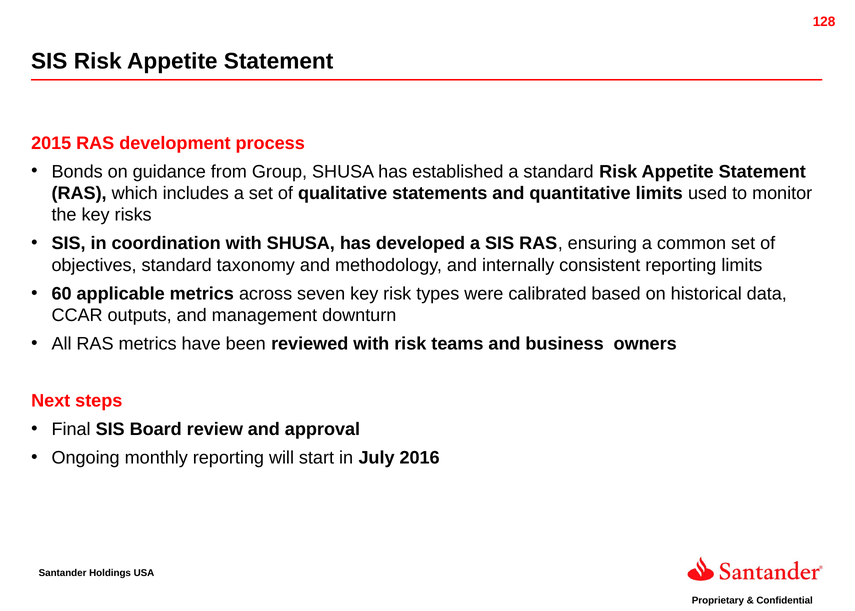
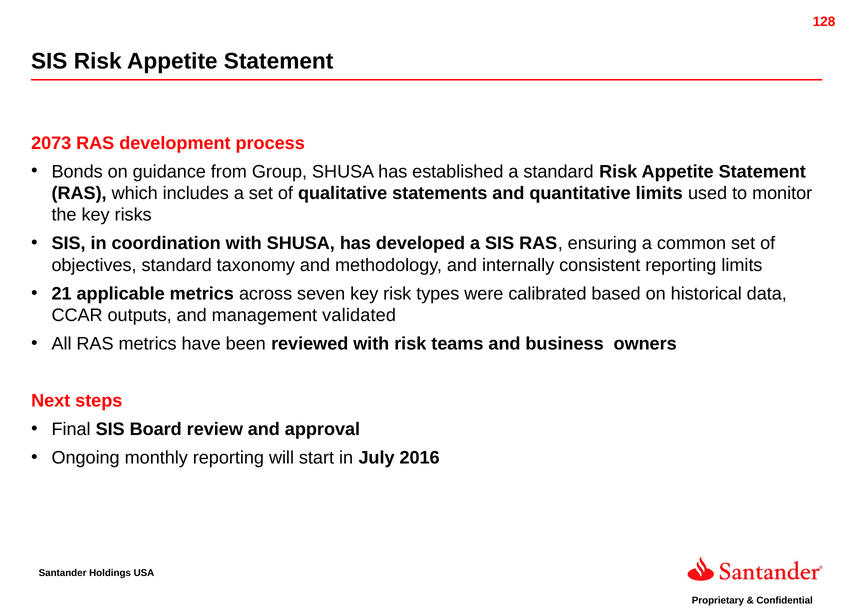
2015: 2015 -> 2073
60: 60 -> 21
downturn: downturn -> validated
